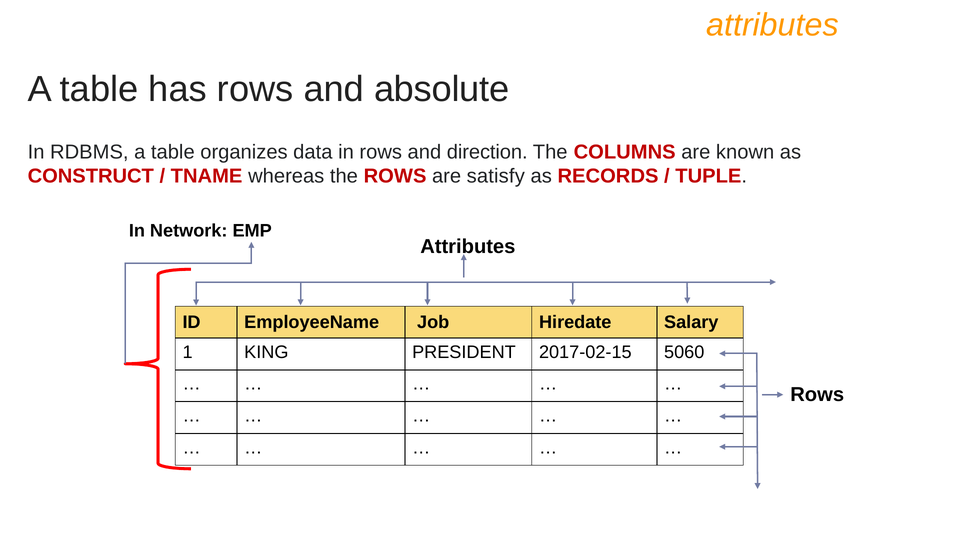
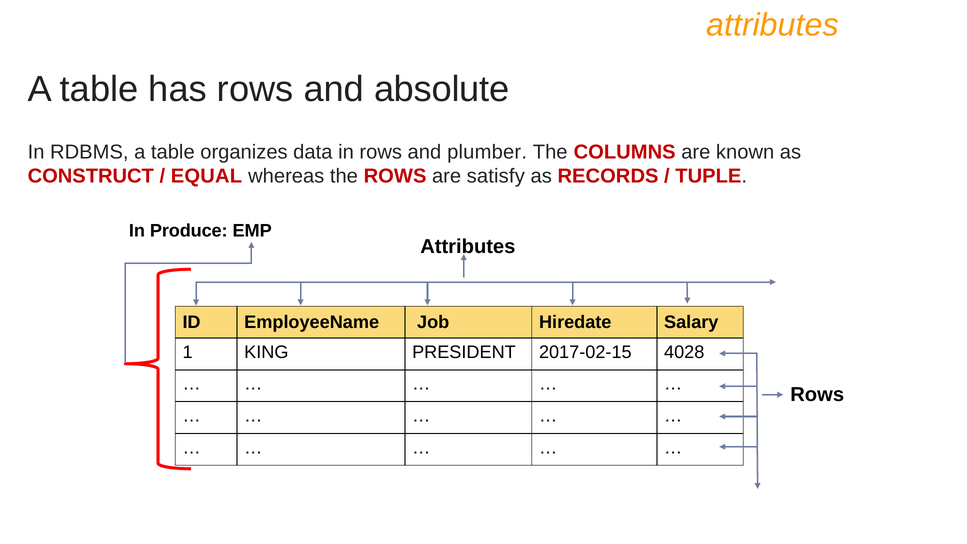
direction: direction -> plumber
TNAME: TNAME -> EQUAL
Network: Network -> Produce
5060: 5060 -> 4028
